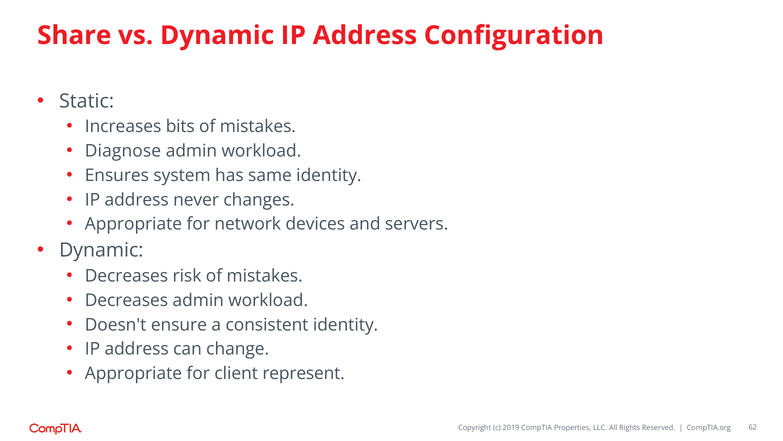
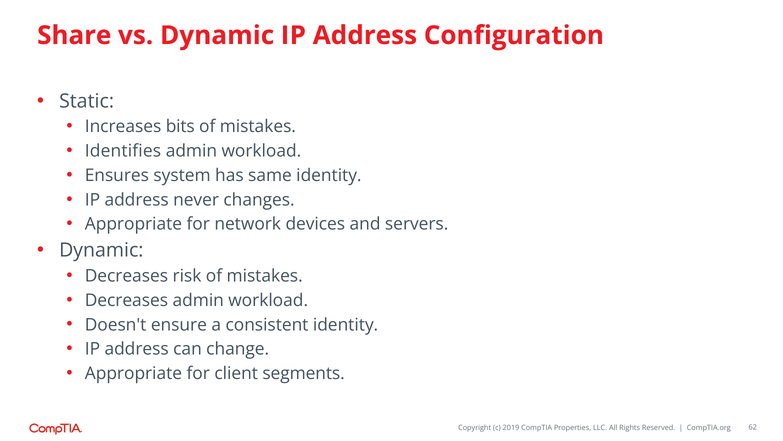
Diagnose: Diagnose -> Identifies
represent: represent -> segments
